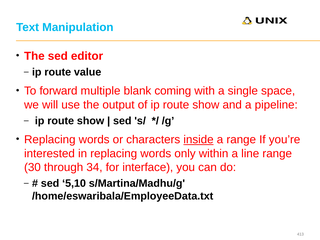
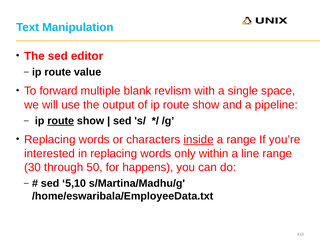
coming: coming -> revlism
route at (61, 121) underline: none -> present
34: 34 -> 50
interface: interface -> happens
